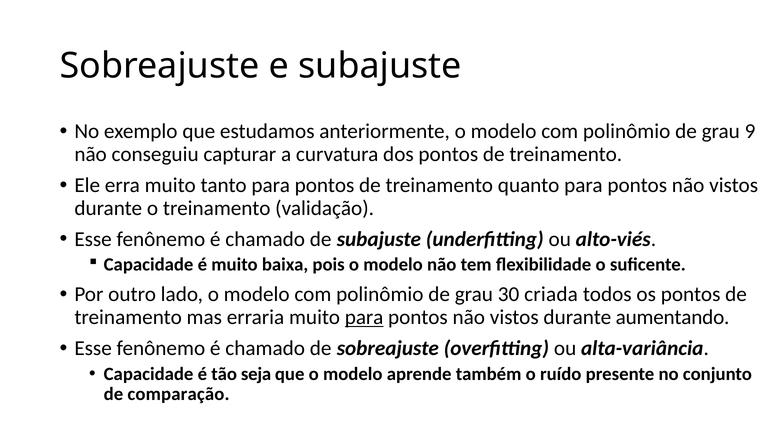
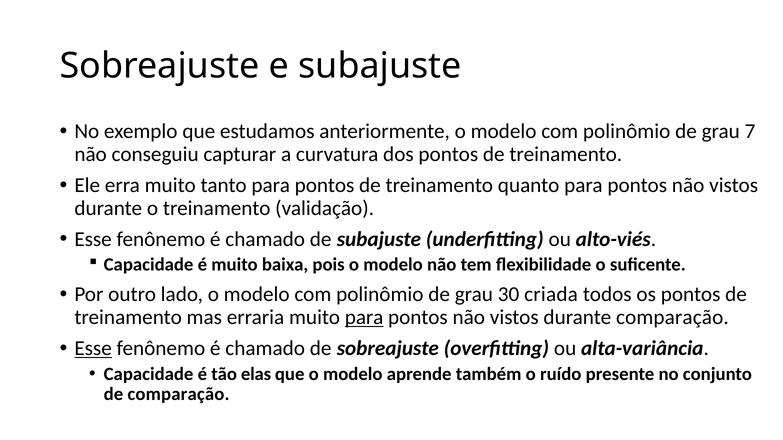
9: 9 -> 7
durante aumentando: aumentando -> comparação
Esse at (93, 349) underline: none -> present
seja: seja -> elas
